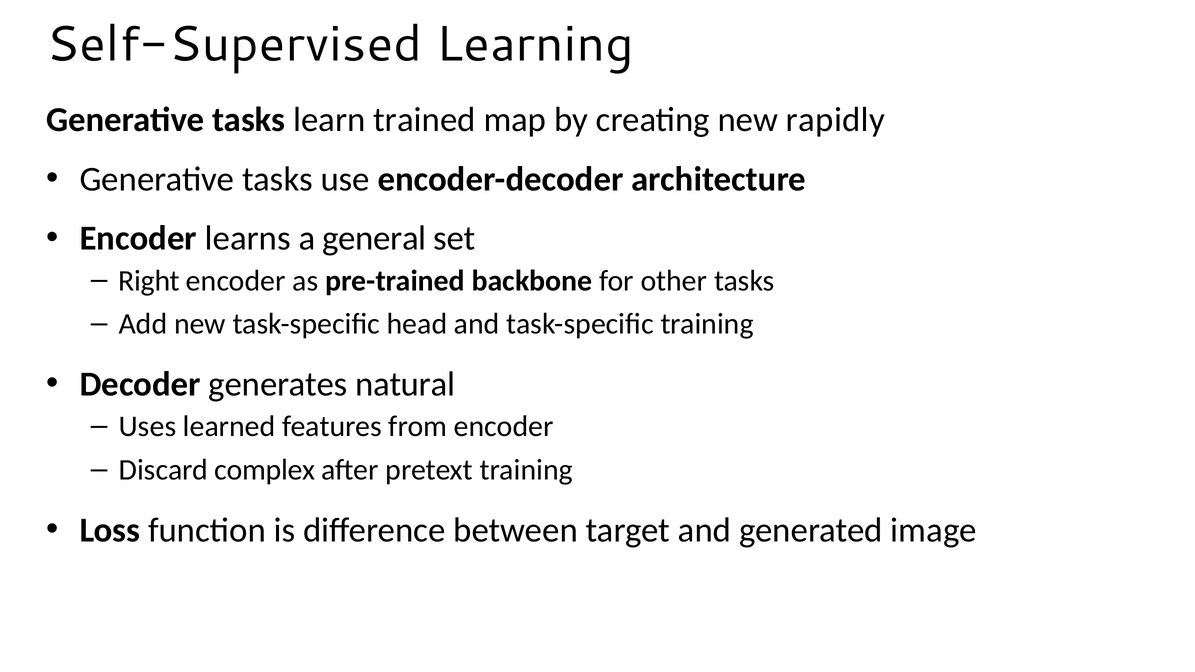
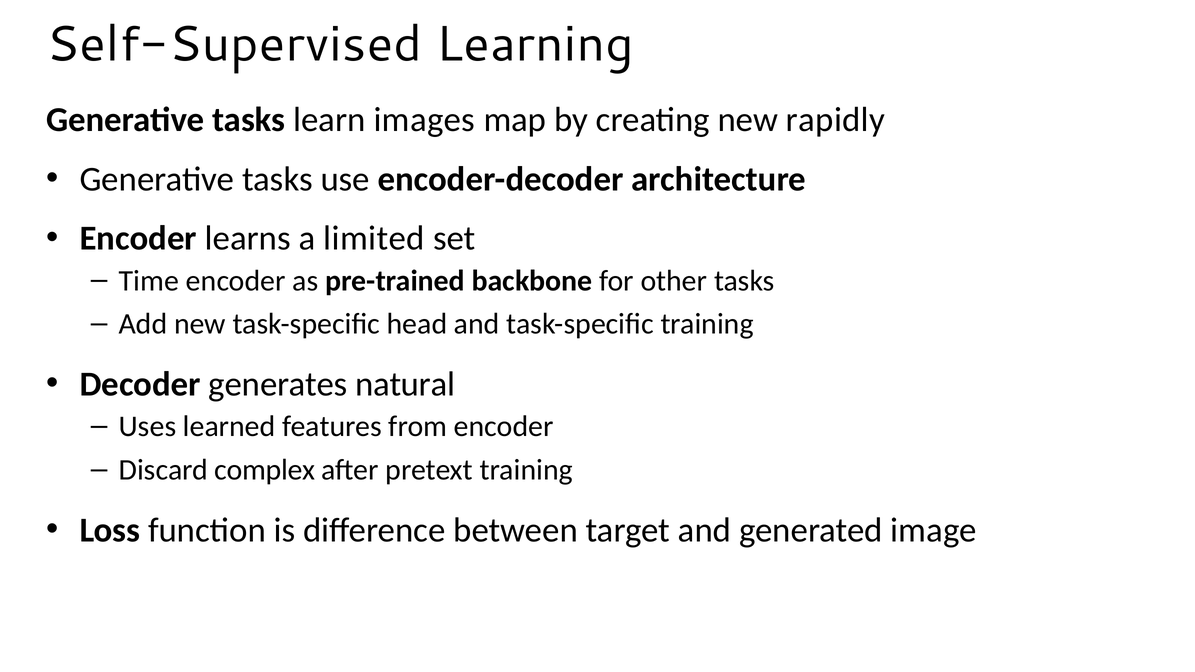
trained: trained -> images
general: general -> limited
Right: Right -> Time
